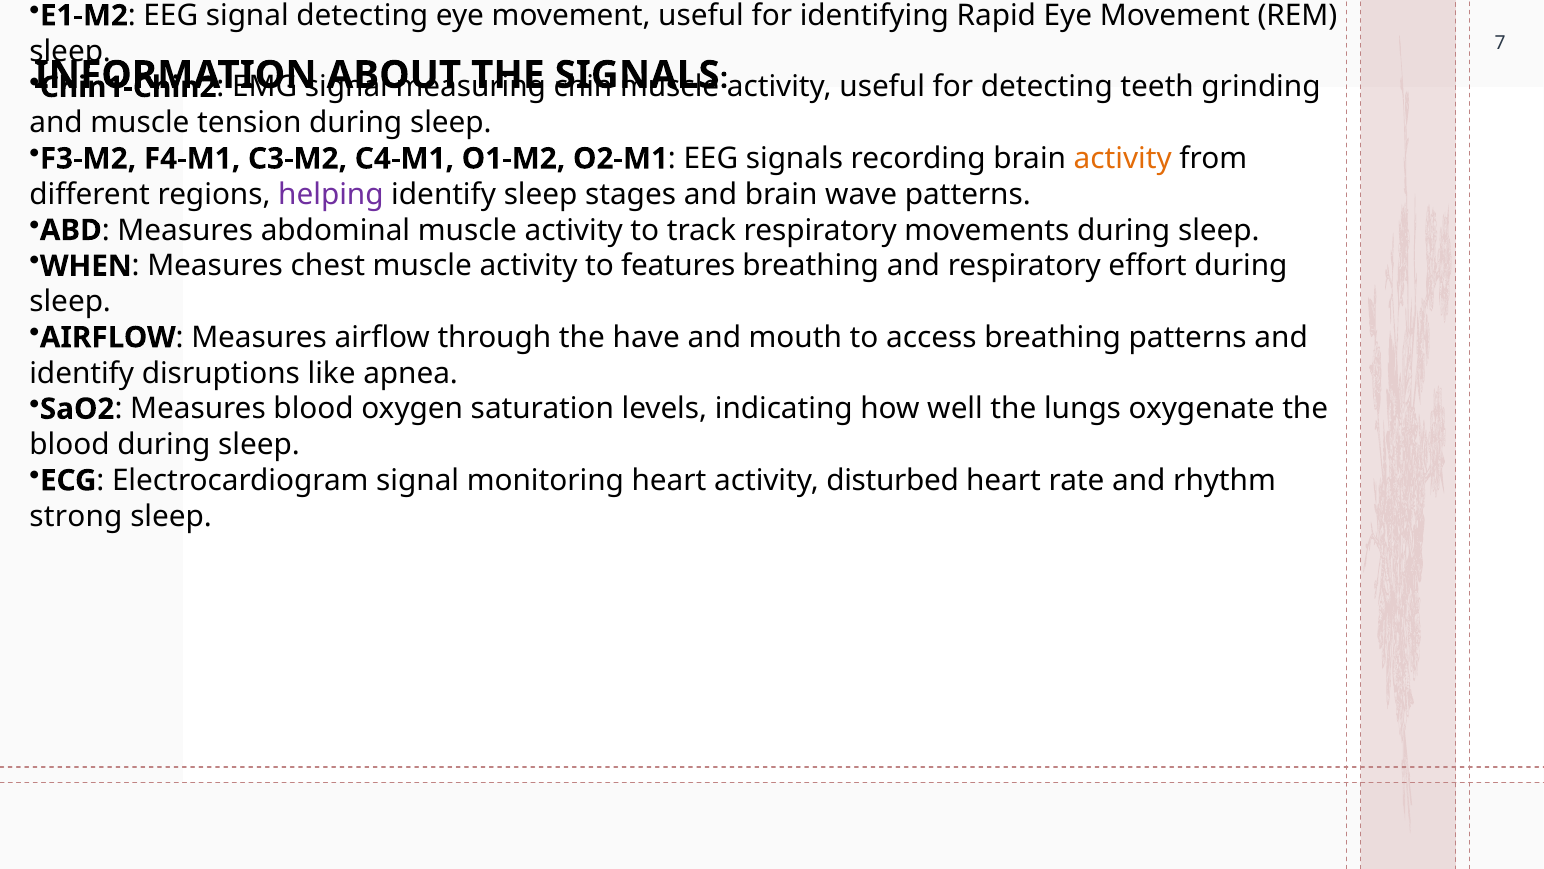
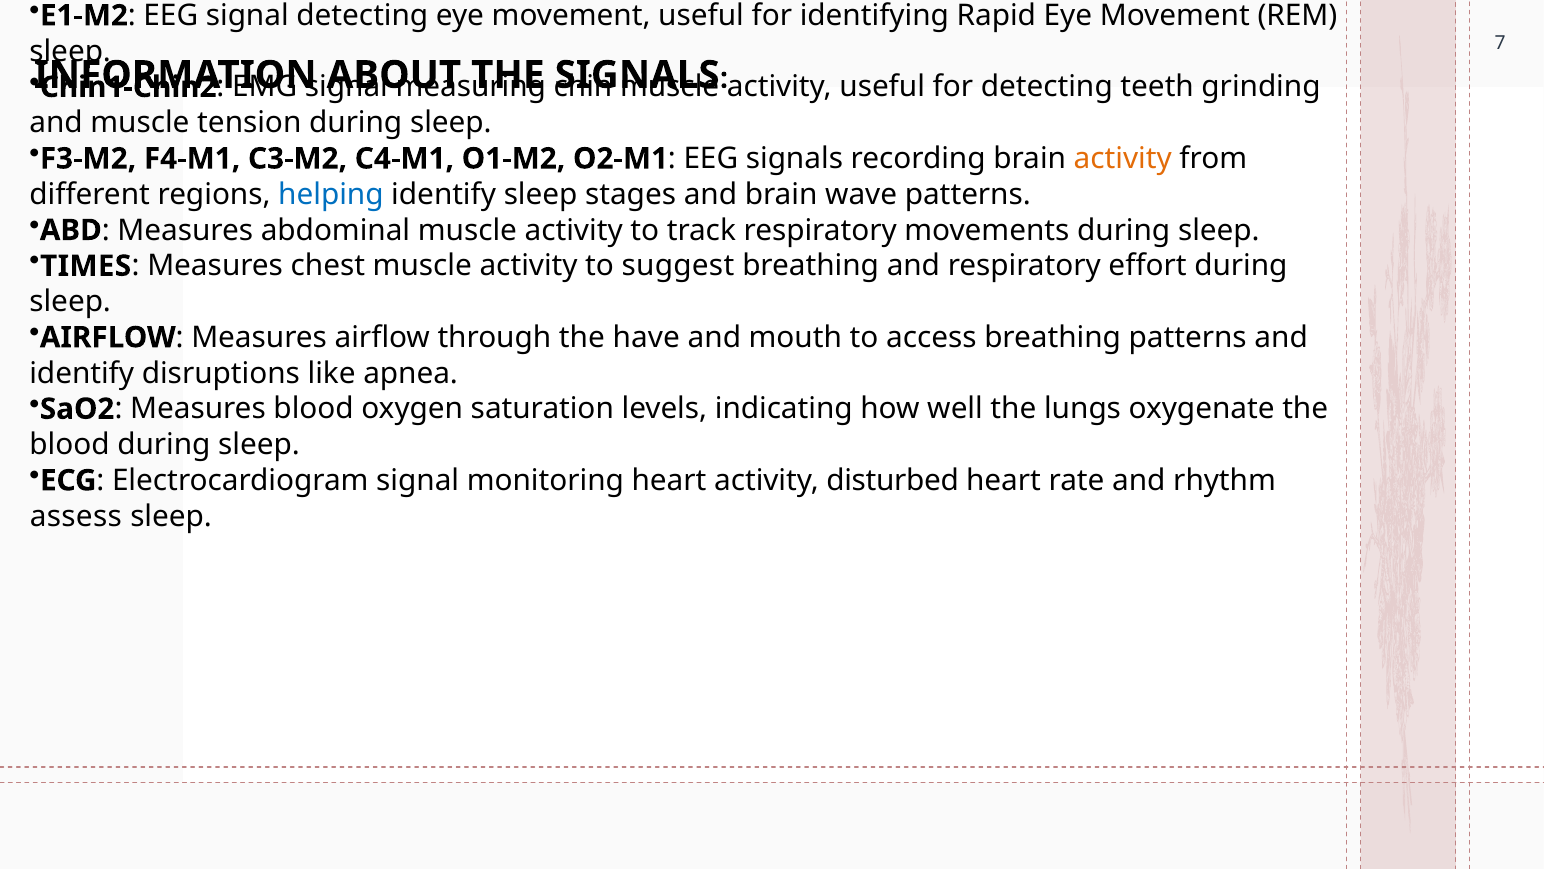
helping colour: purple -> blue
WHEN: WHEN -> TIMES
features: features -> suggest
strong: strong -> assess
